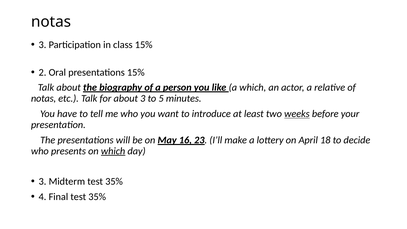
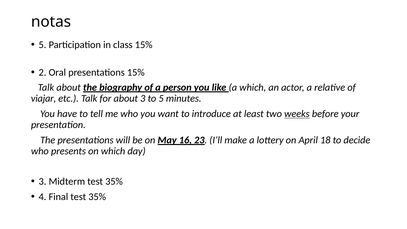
3 at (43, 45): 3 -> 5
notas at (44, 99): notas -> viajar
which at (113, 151) underline: present -> none
